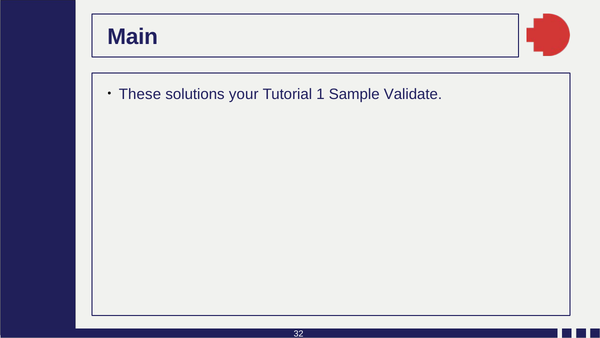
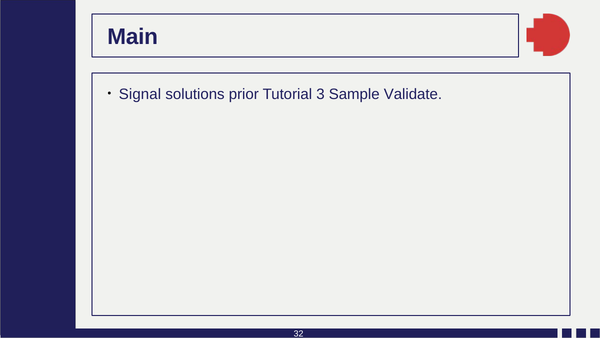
These: These -> Signal
your: your -> prior
1: 1 -> 3
